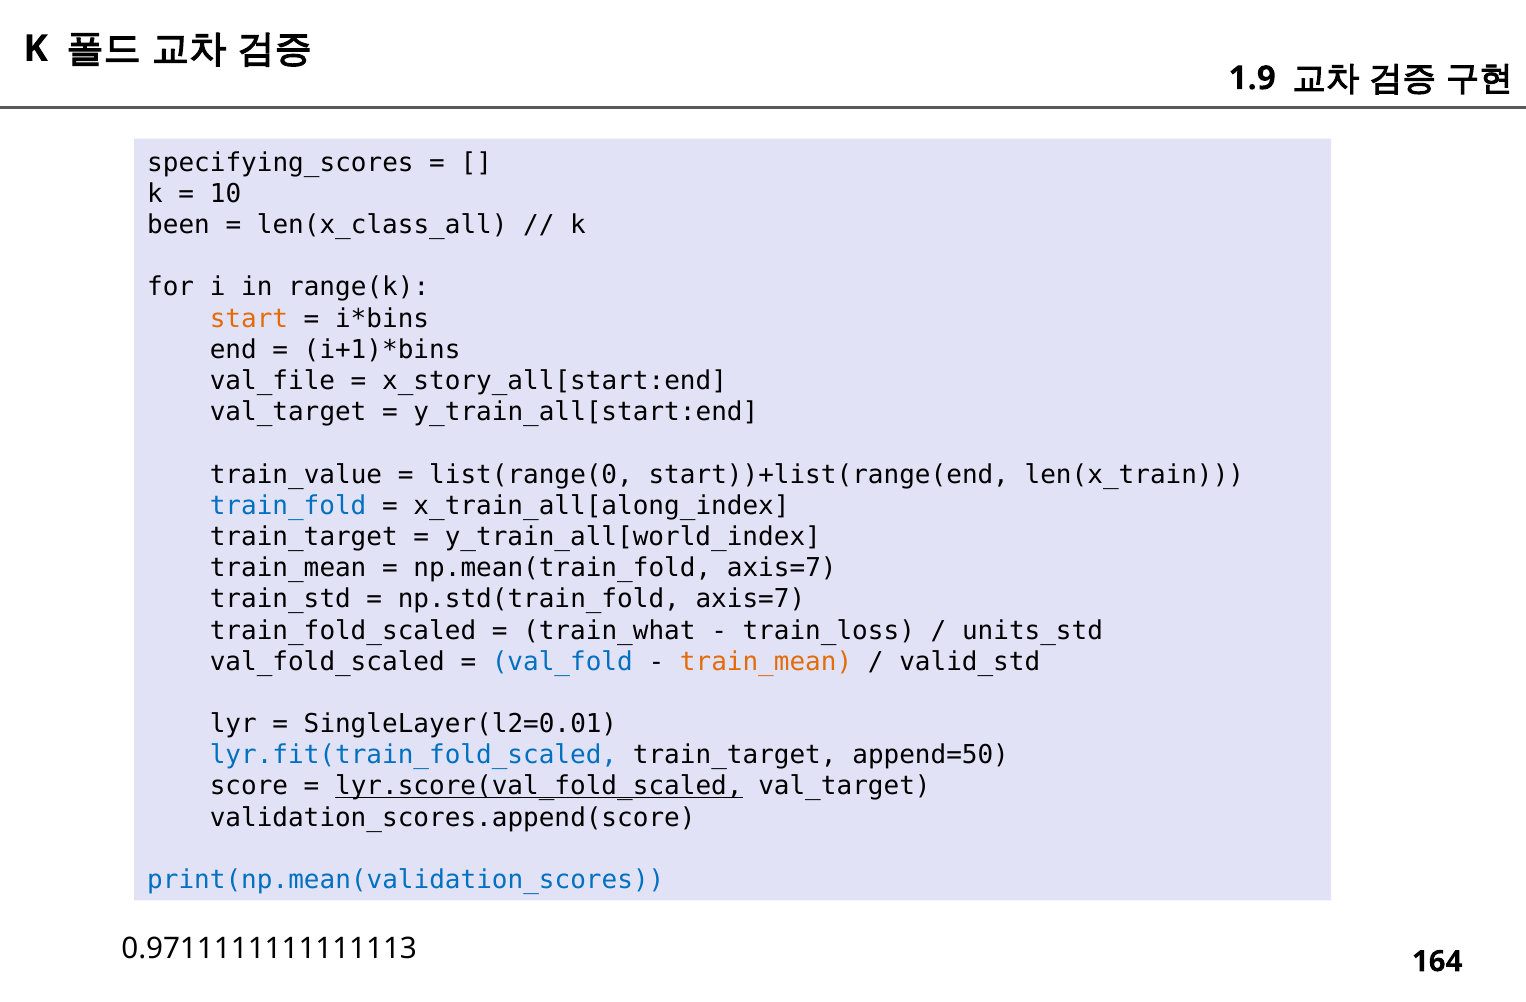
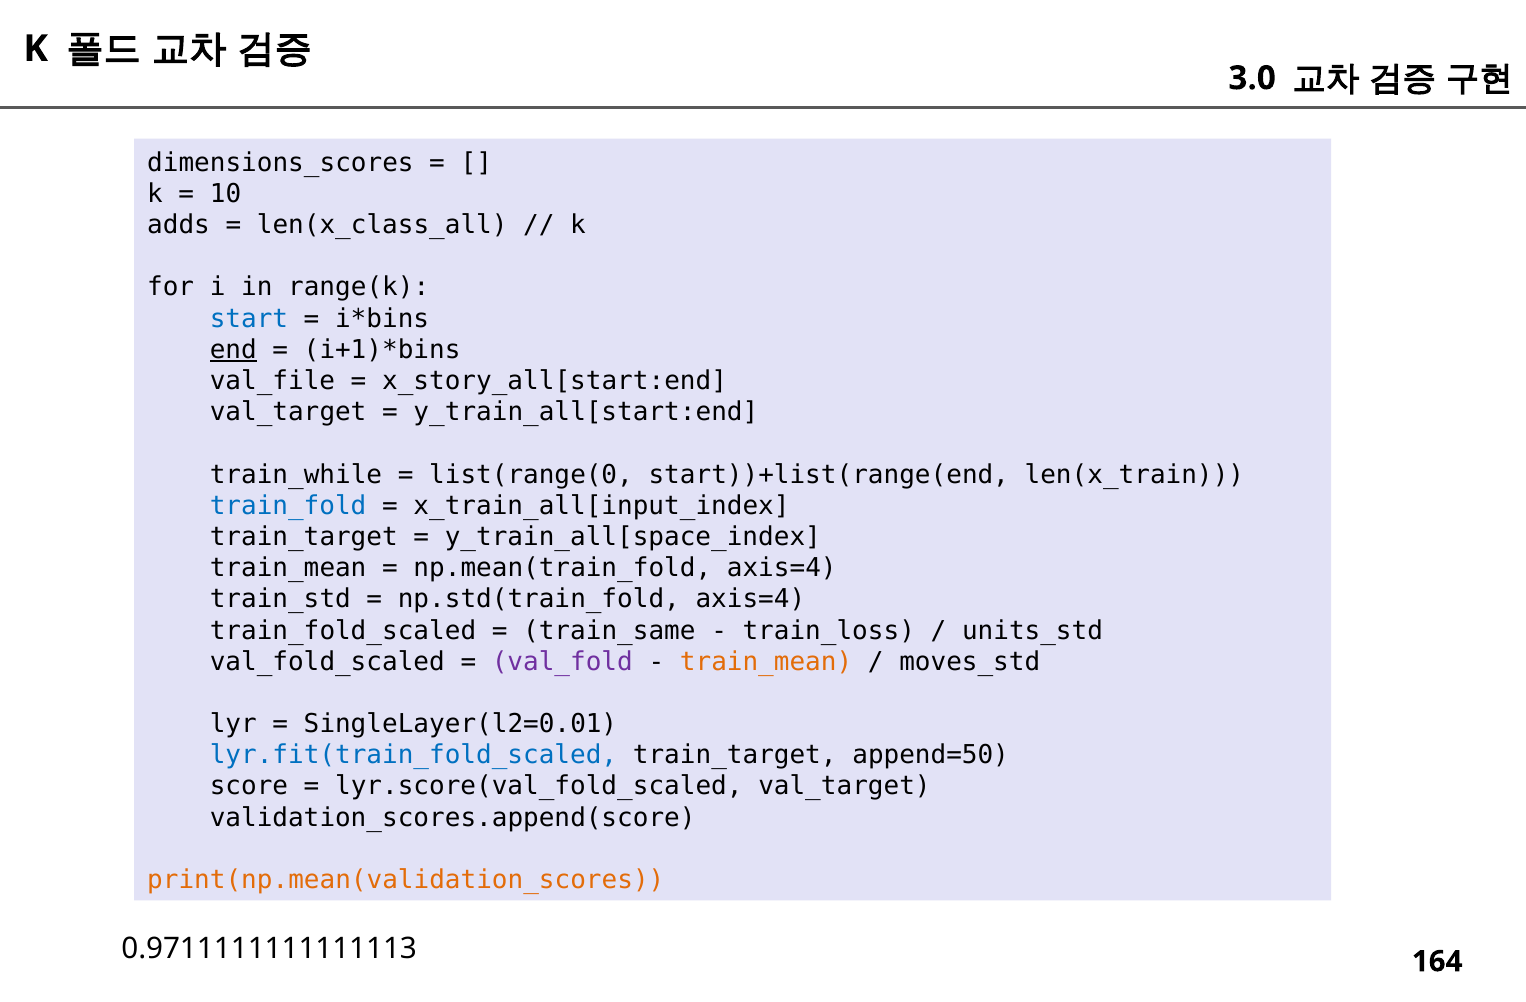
1.9: 1.9 -> 3.0
specifying_scores: specifying_scores -> dimensions_scores
been: been -> adds
start colour: orange -> blue
end underline: none -> present
train_value: train_value -> train_while
x_train_all[along_index: x_train_all[along_index -> x_train_all[input_index
y_train_all[world_index: y_train_all[world_index -> y_train_all[space_index
np.mean(train_fold axis=7: axis=7 -> axis=4
np.std(train_fold axis=7: axis=7 -> axis=4
train_what: train_what -> train_same
val_fold colour: blue -> purple
valid_std: valid_std -> moves_std
lyr.score(val_fold_scaled underline: present -> none
print(np.mean(validation_scores colour: blue -> orange
